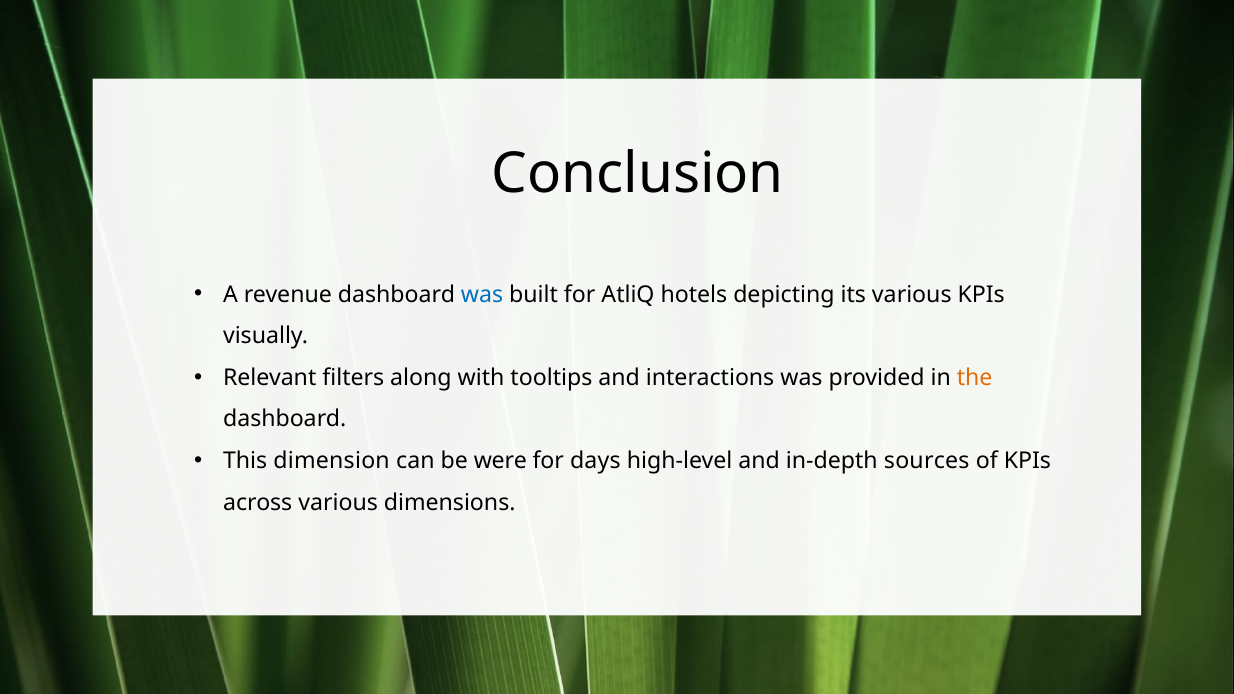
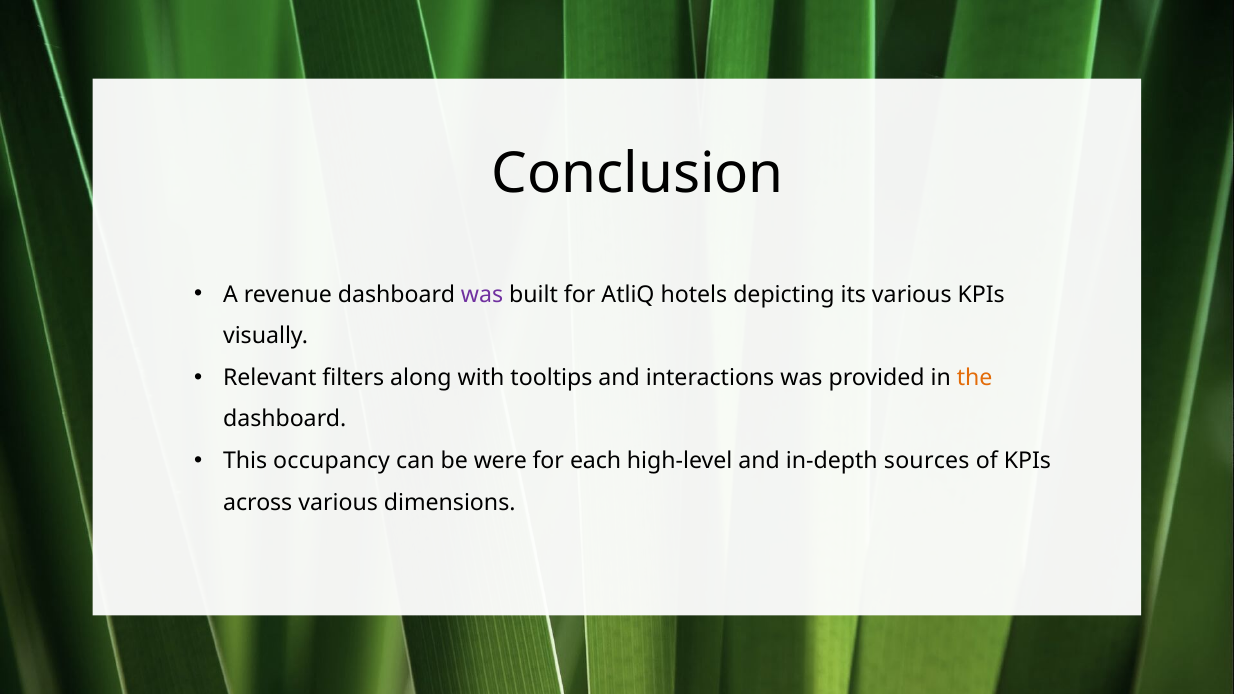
was at (482, 294) colour: blue -> purple
dimension: dimension -> occupancy
days: days -> each
